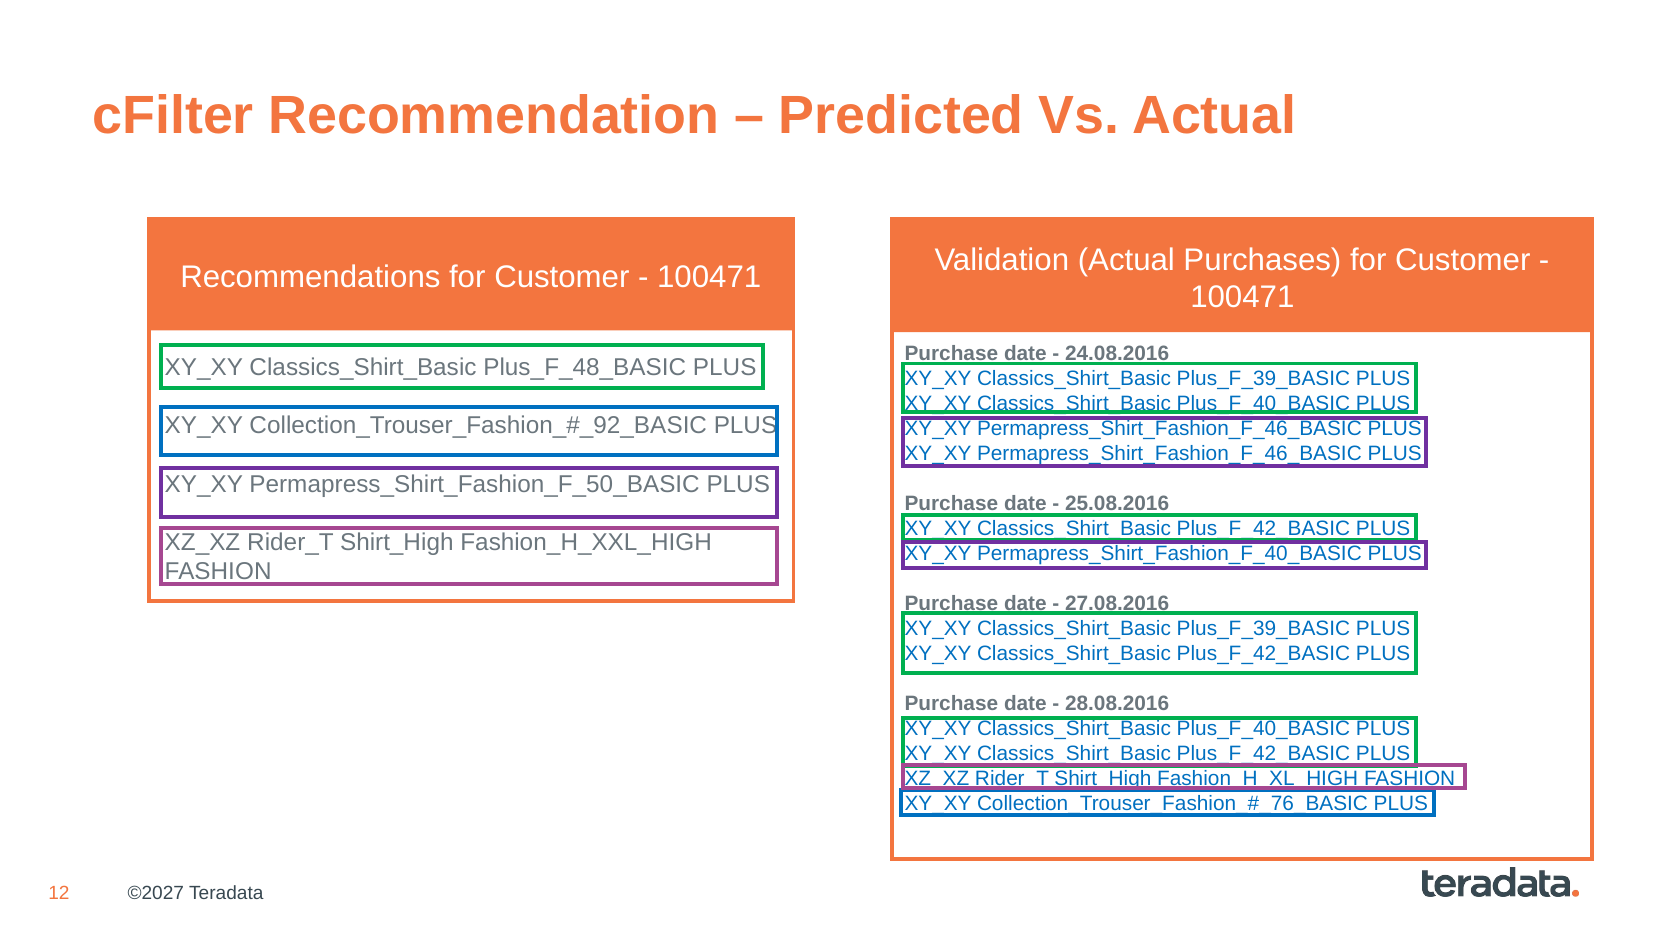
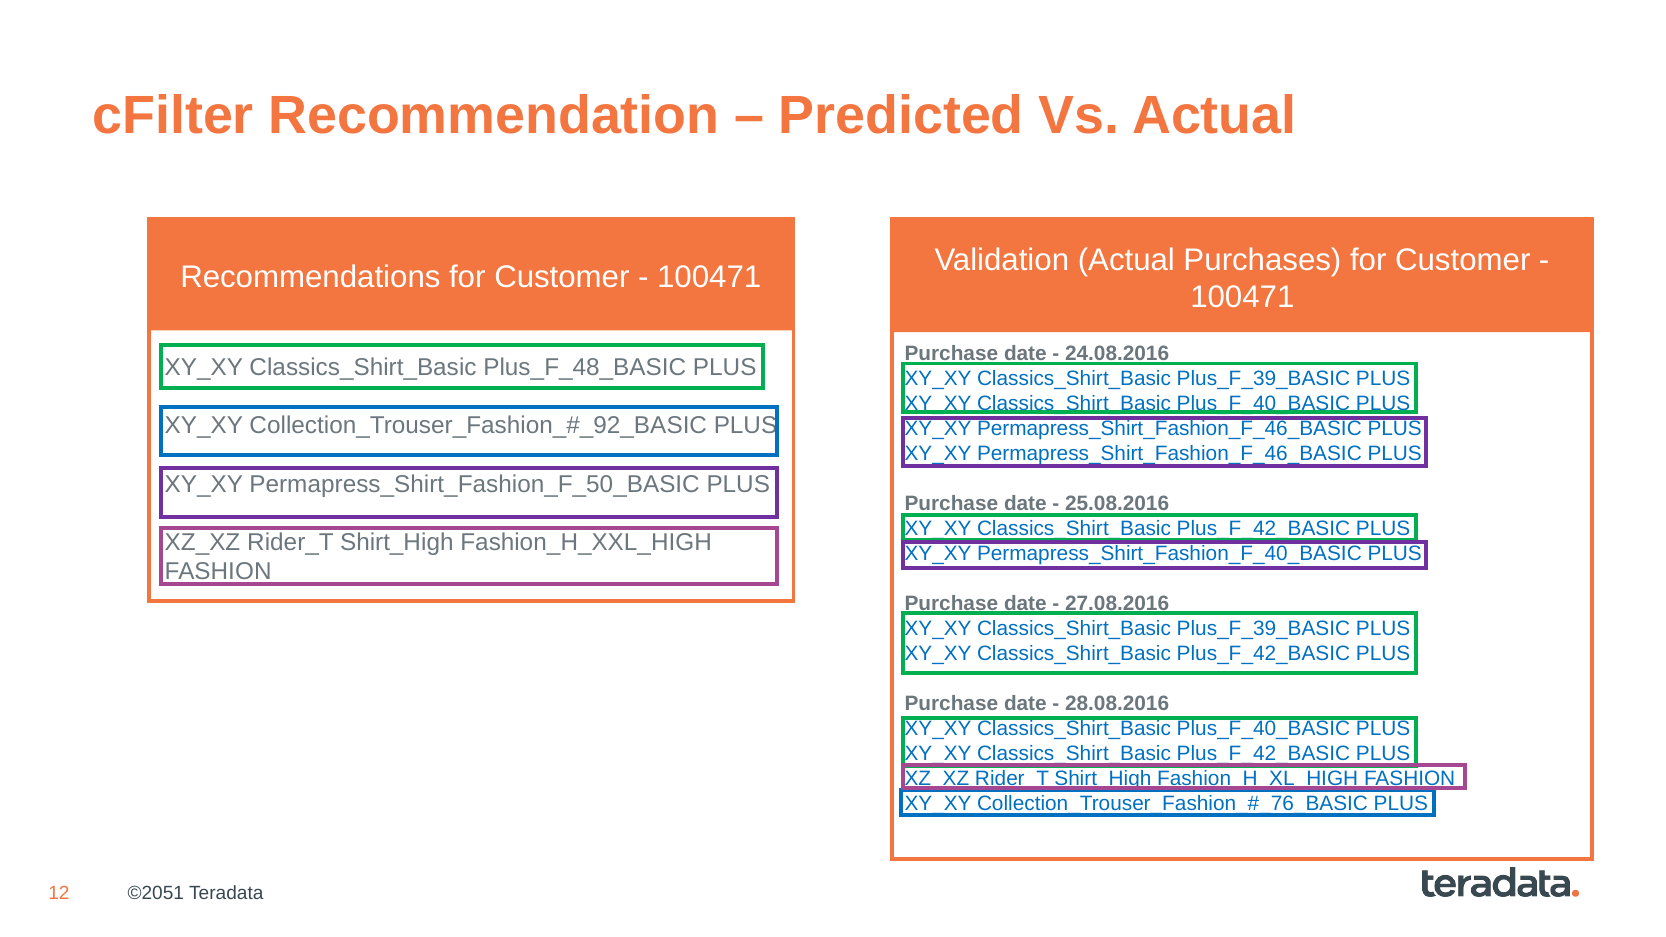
©2027: ©2027 -> ©2051
